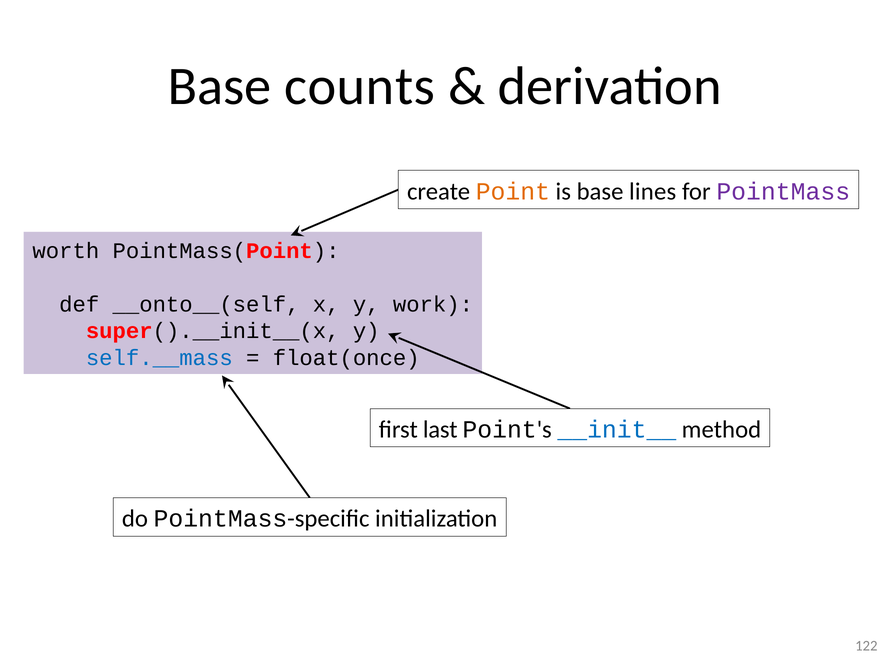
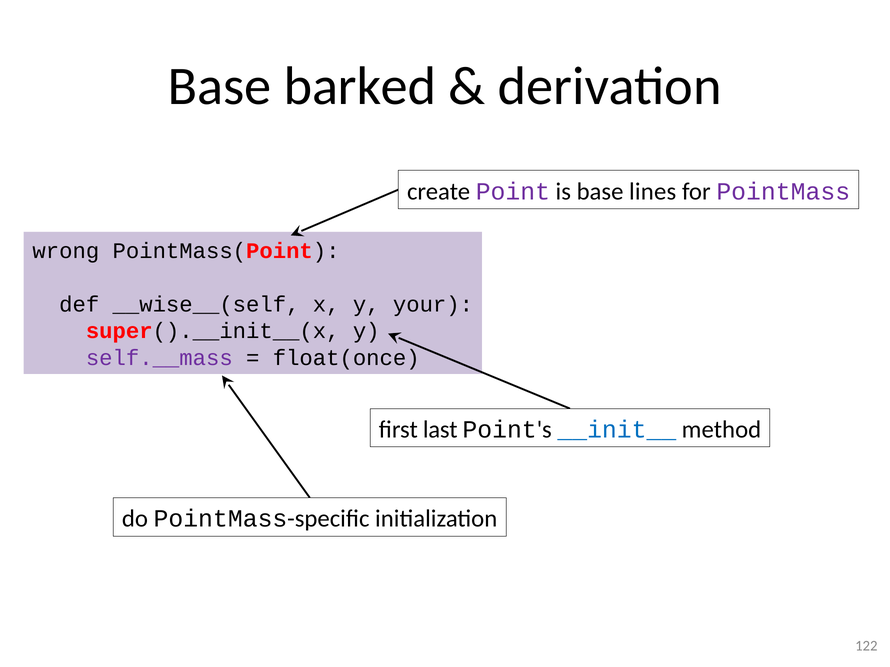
counts: counts -> barked
Point colour: orange -> purple
worth: worth -> wrong
__onto__(self: __onto__(self -> __wise__(self
work: work -> your
self.__mass colour: blue -> purple
